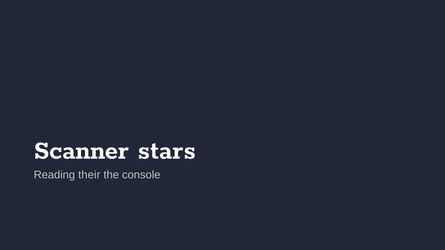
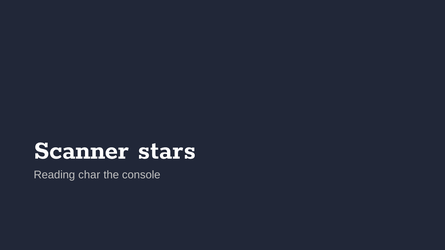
their: their -> char
